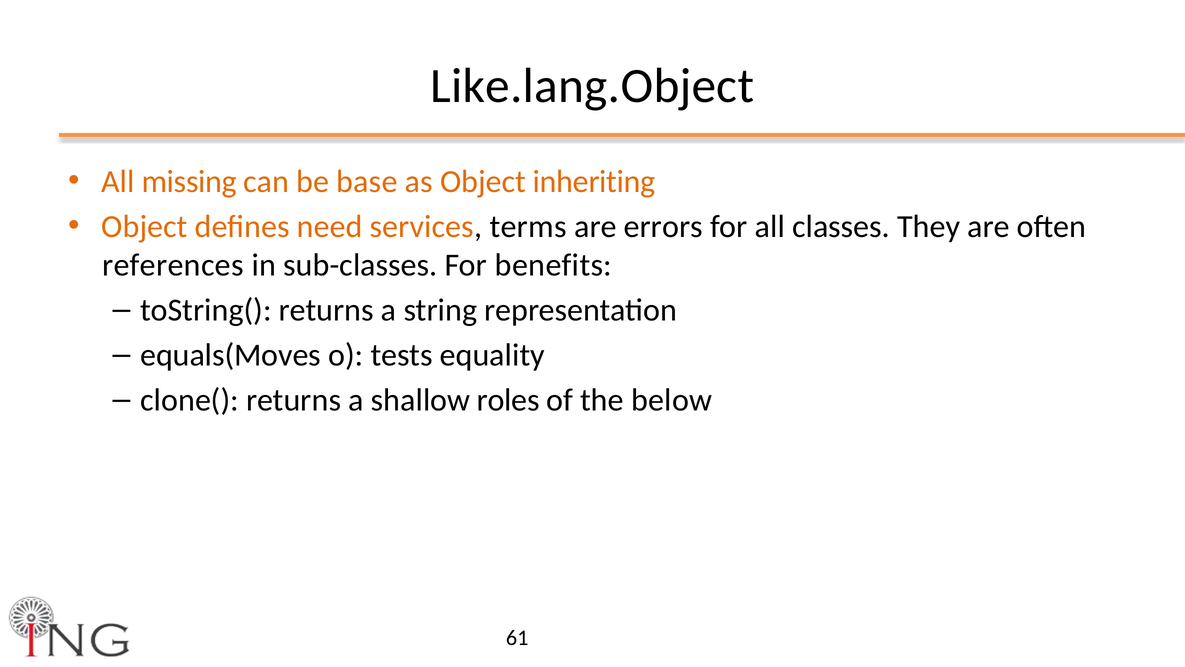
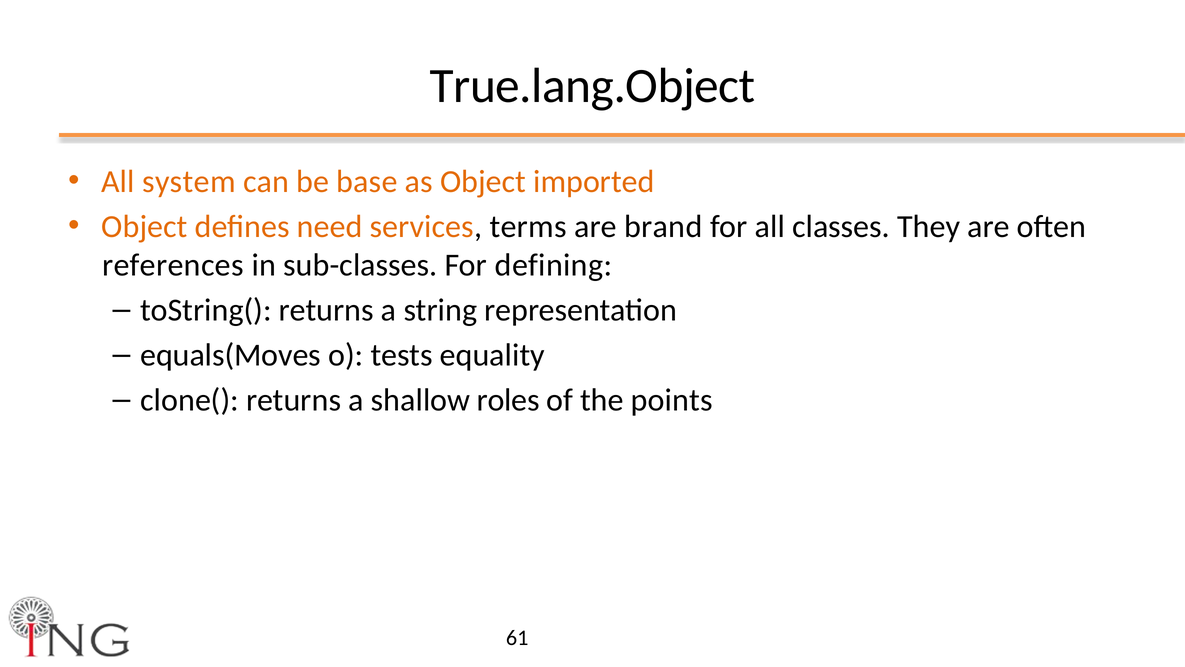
Like.lang.Object: Like.lang.Object -> True.lang.Object
missing: missing -> system
inheriting: inheriting -> imported
errors: errors -> brand
benefits: benefits -> defining
below: below -> points
